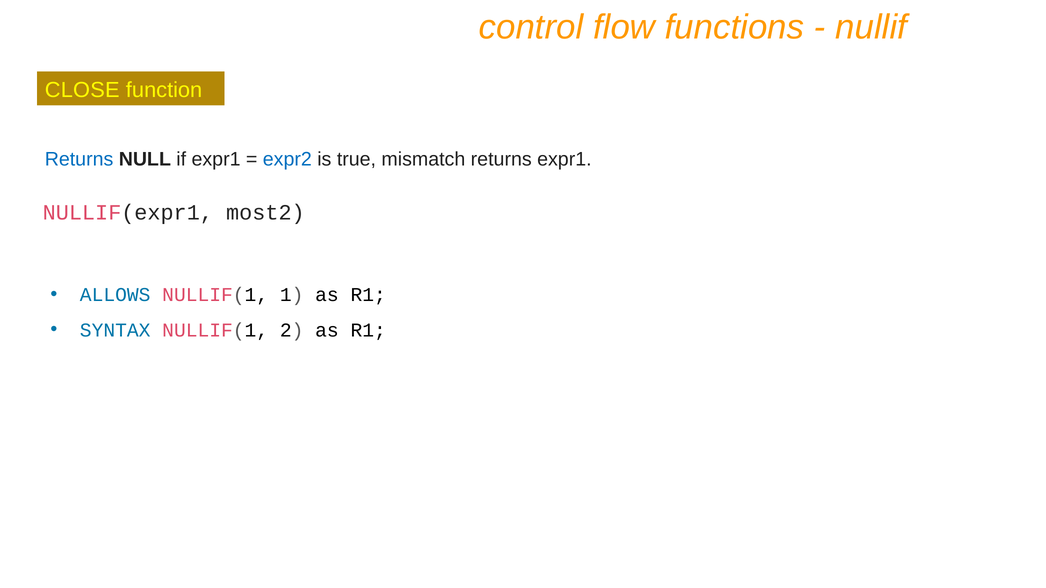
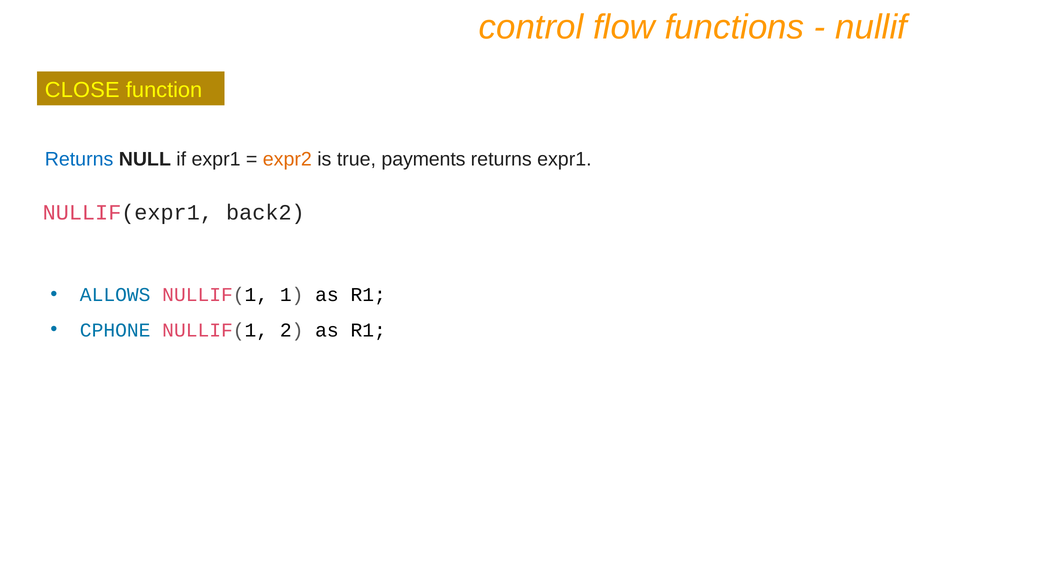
expr2 colour: blue -> orange
mismatch: mismatch -> payments
most2: most2 -> back2
SYNTAX: SYNTAX -> CPHONE
